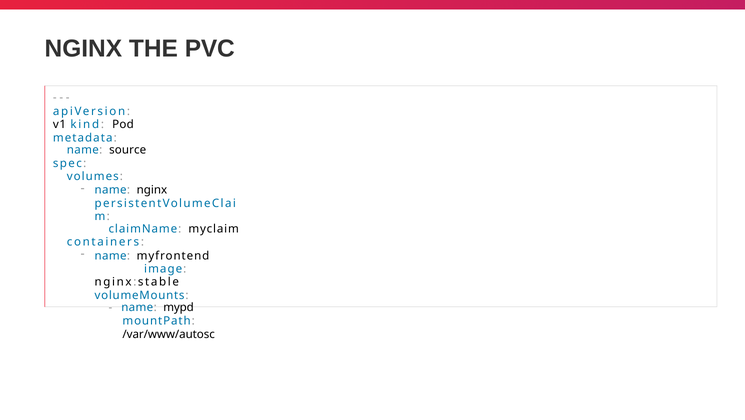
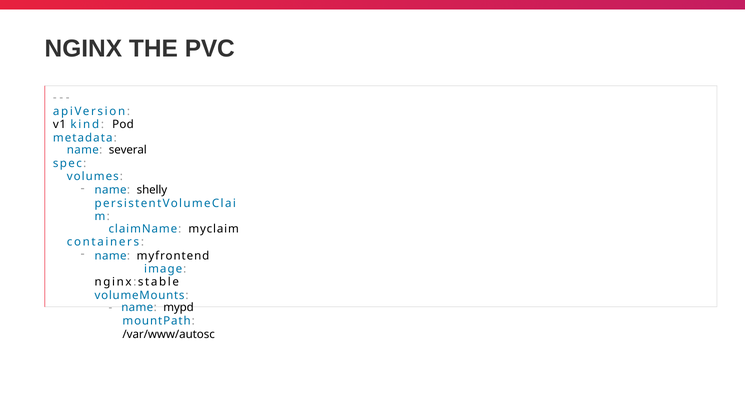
source: source -> several
name nginx: nginx -> shelly
